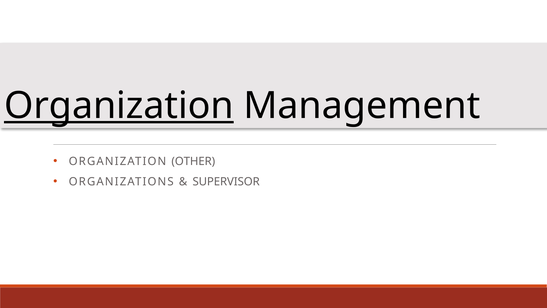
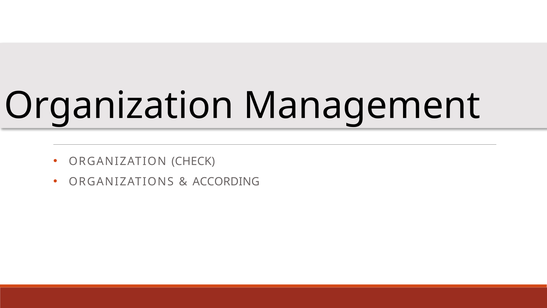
Organization at (119, 106) underline: present -> none
OTHER: OTHER -> CHECK
SUPERVISOR: SUPERVISOR -> ACCORDING
